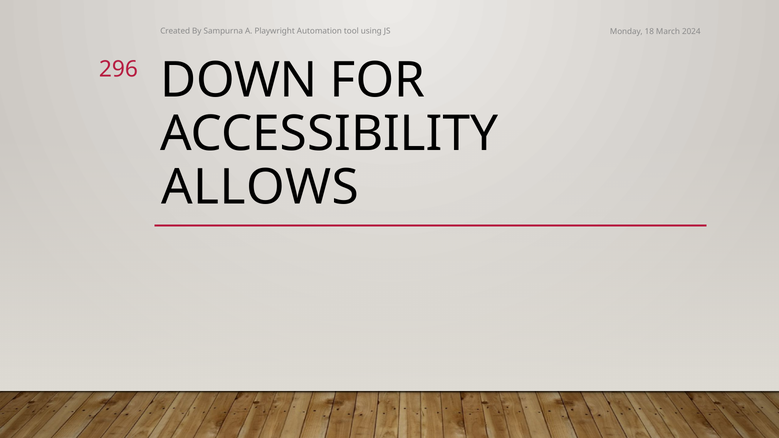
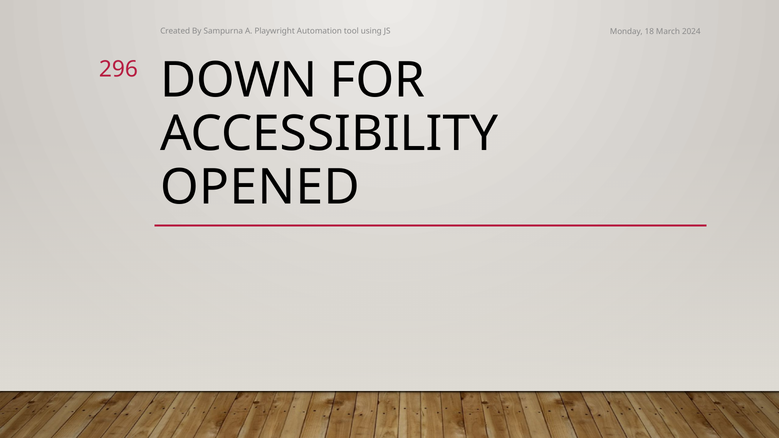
ALLOWS: ALLOWS -> OPENED
